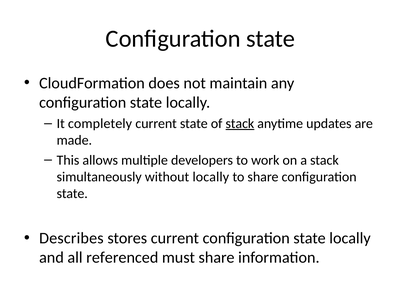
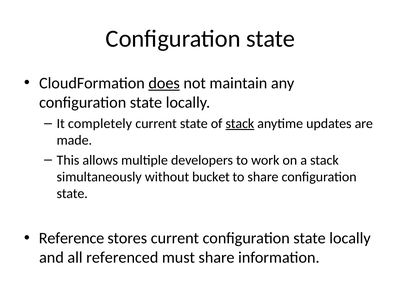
does underline: none -> present
without locally: locally -> bucket
Describes: Describes -> Reference
